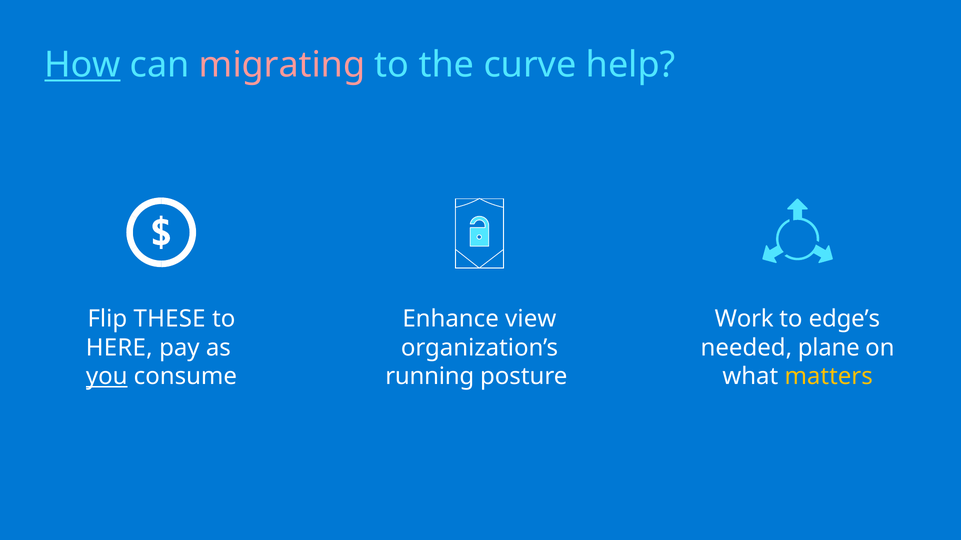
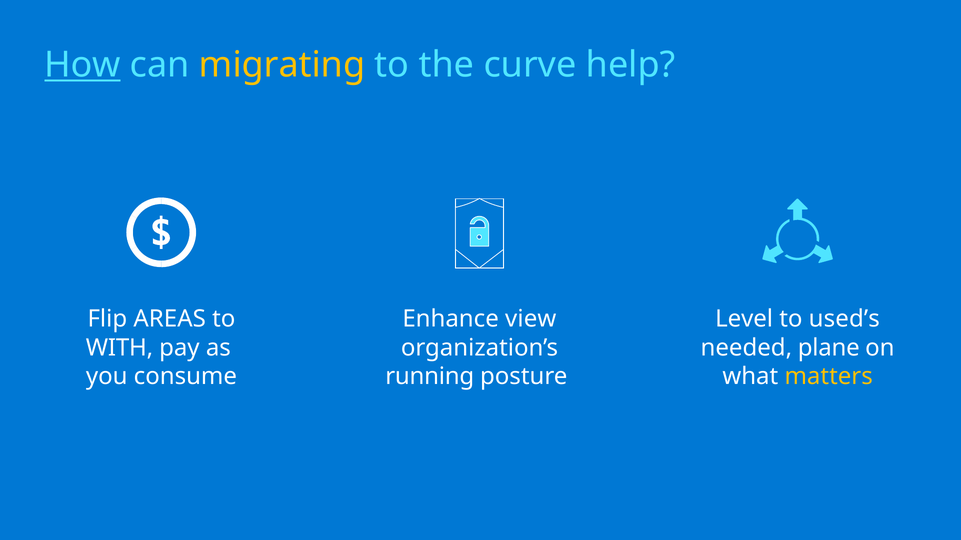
migrating colour: pink -> yellow
THESE: THESE -> AREAS
Work: Work -> Level
edge’s: edge’s -> used’s
HERE: HERE -> WITH
you underline: present -> none
